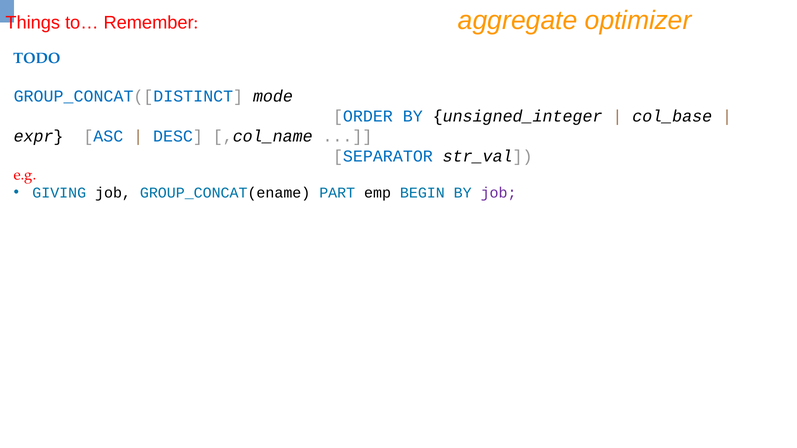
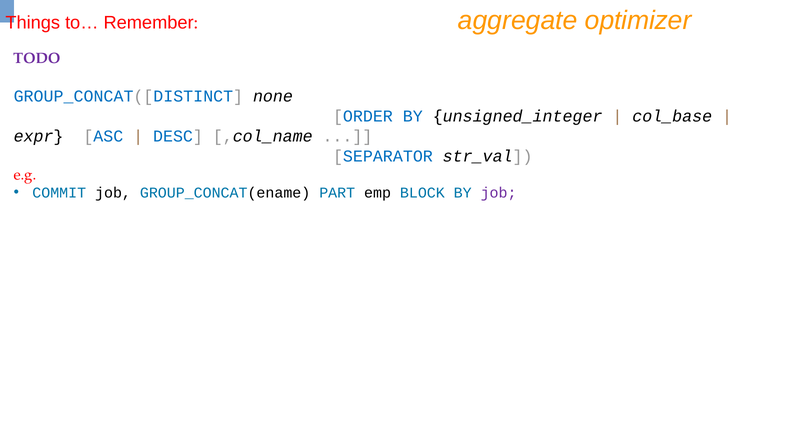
TODO colour: blue -> purple
mode: mode -> none
GIVING: GIVING -> COMMIT
BEGIN: BEGIN -> BLOCK
